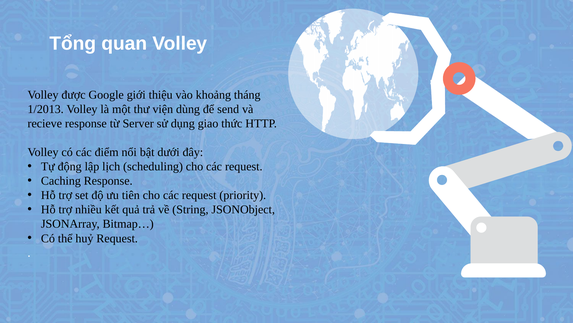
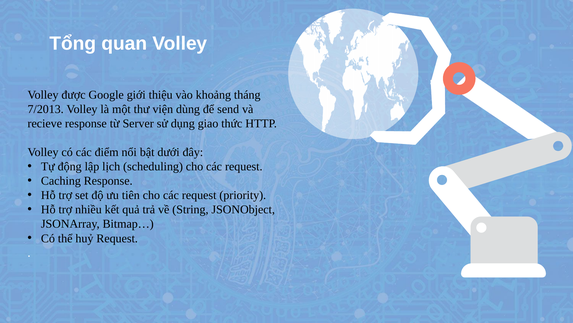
1/2013: 1/2013 -> 7/2013
